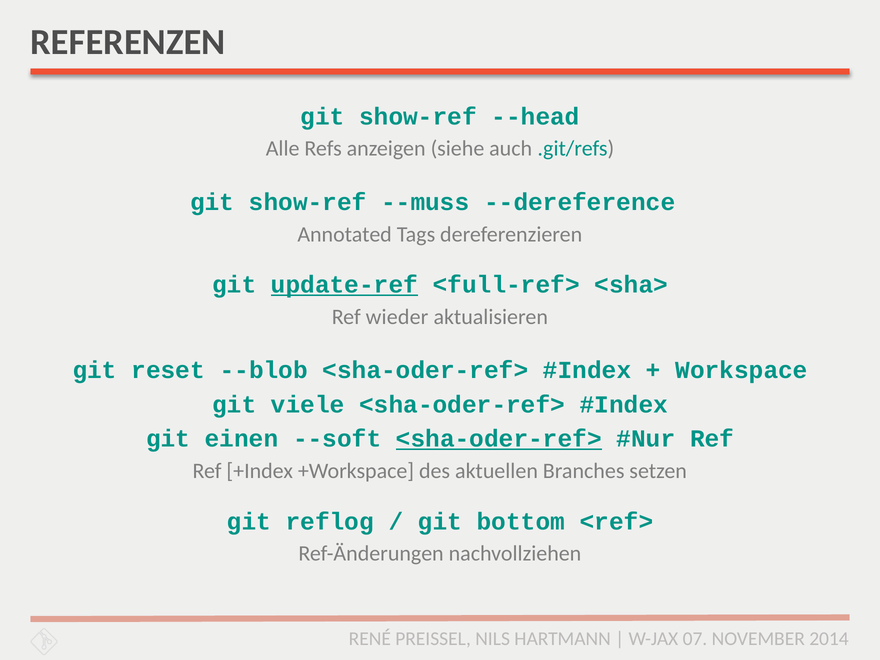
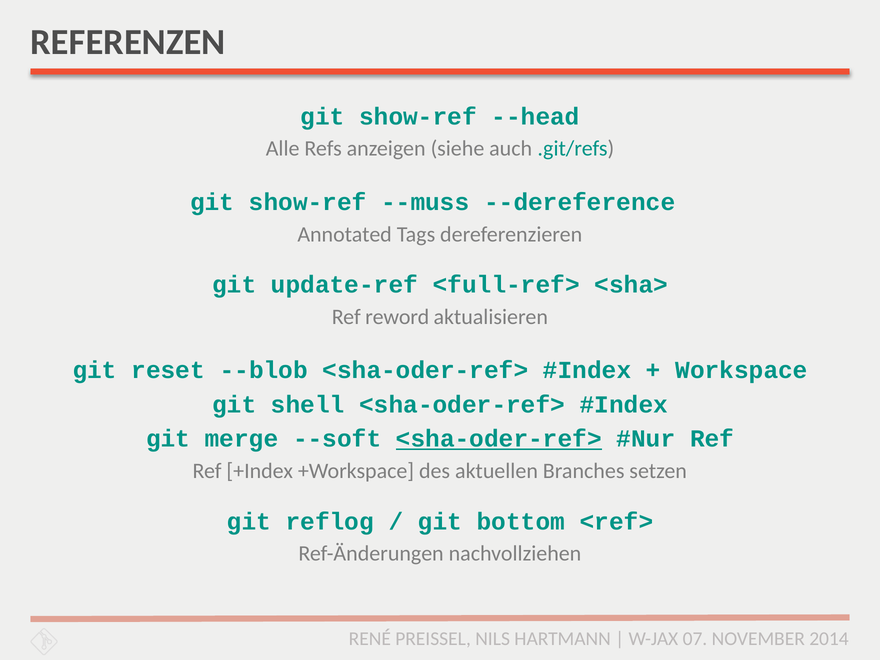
update-ref underline: present -> none
wieder: wieder -> reword
viele: viele -> shell
einen: einen -> merge
